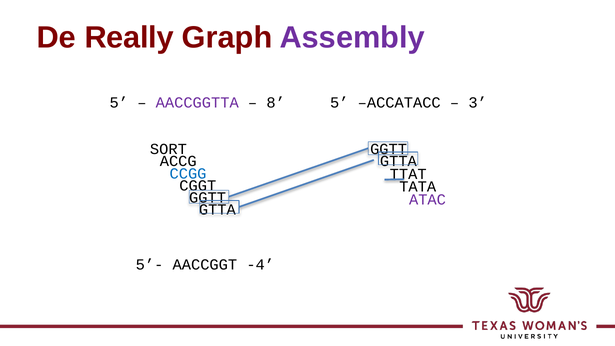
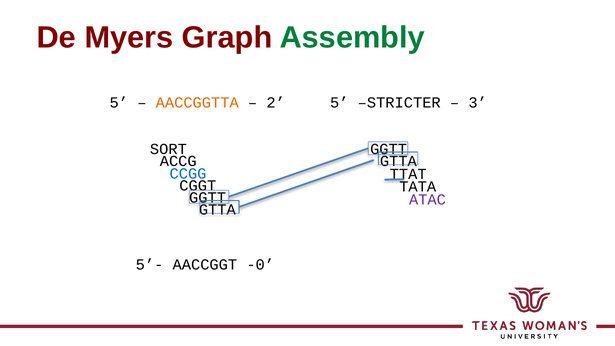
Really: Really -> Myers
Assembly colour: purple -> green
AACCGGTTA colour: purple -> orange
8: 8 -> 2
ACCATACC: ACCATACC -> STRICTER
-4: -4 -> -0
